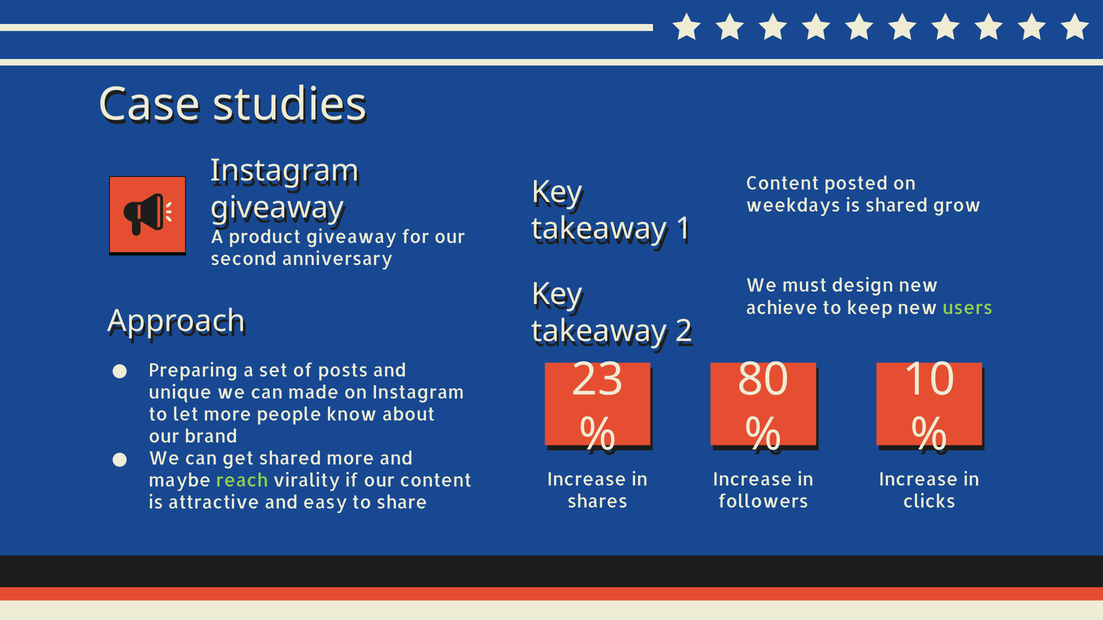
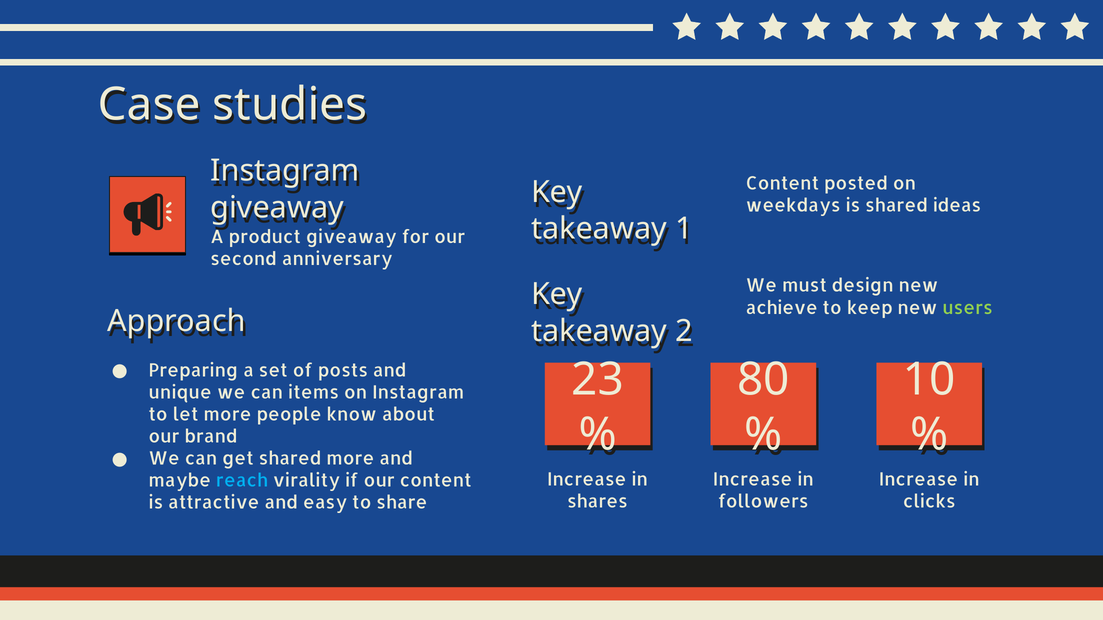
grow: grow -> ideas
made: made -> items
reach colour: light green -> light blue
